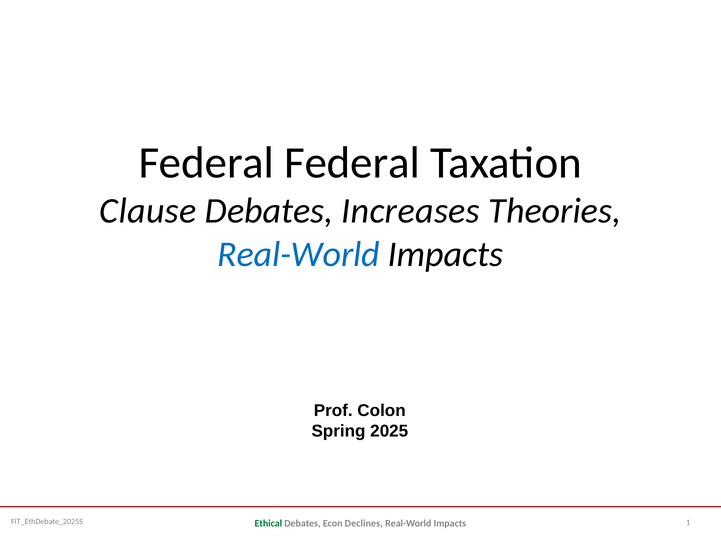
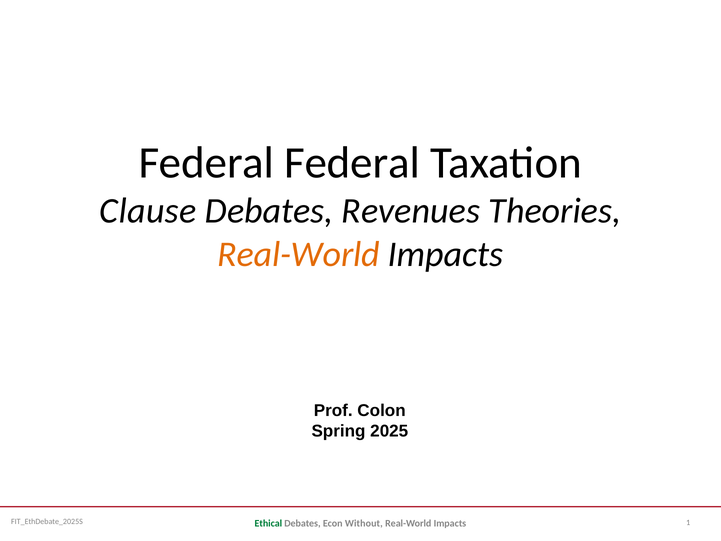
Increases: Increases -> Revenues
Real-World at (299, 254) colour: blue -> orange
Declines: Declines -> Without
